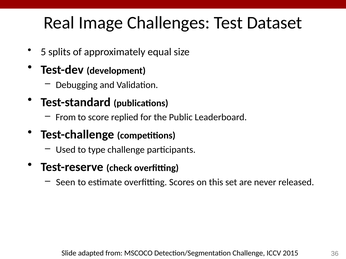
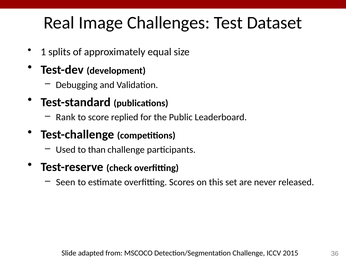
5: 5 -> 1
From at (66, 118): From -> Rank
type: type -> than
